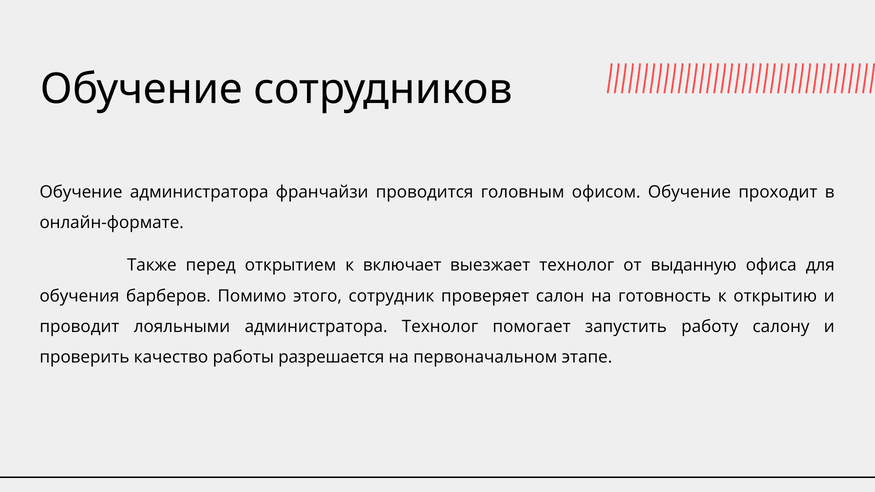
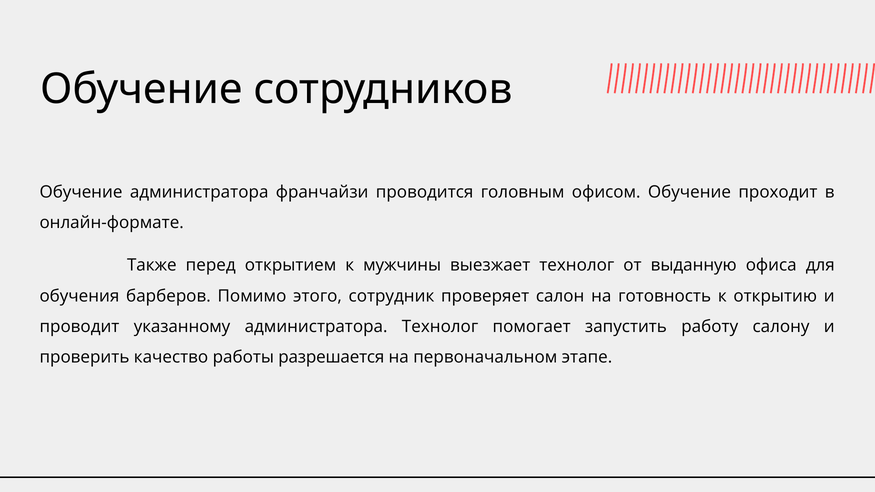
включает: включает -> мужчины
лояльными: лояльными -> указанному
